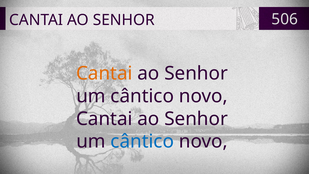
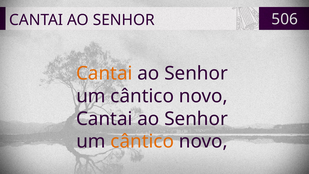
cântico at (142, 141) colour: blue -> orange
